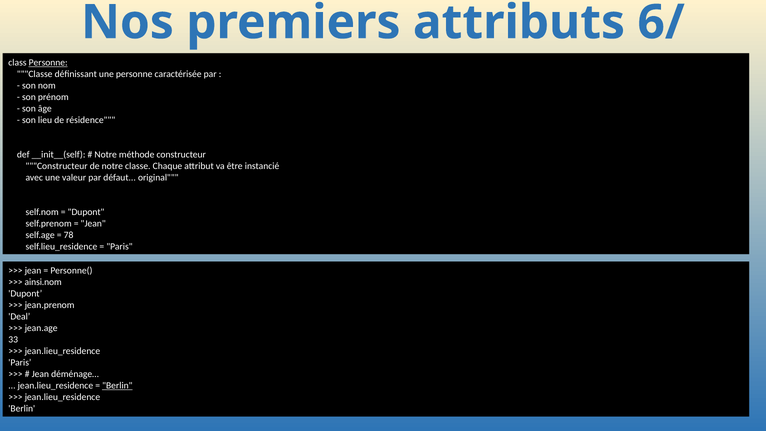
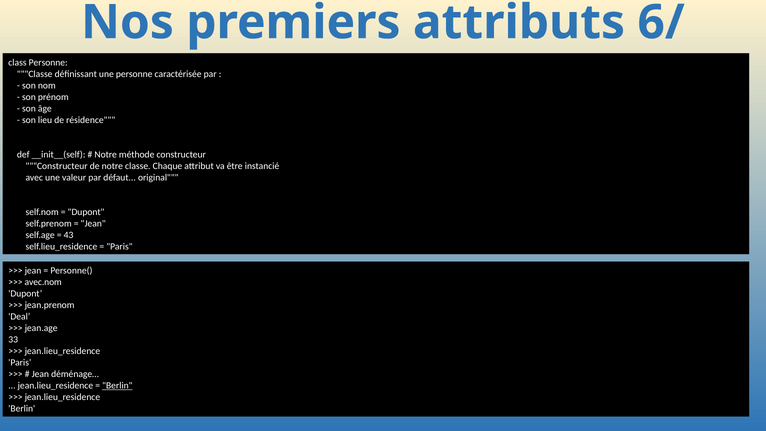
Personne at (48, 62) underline: present -> none
78: 78 -> 43
ainsi.nom: ainsi.nom -> avec.nom
